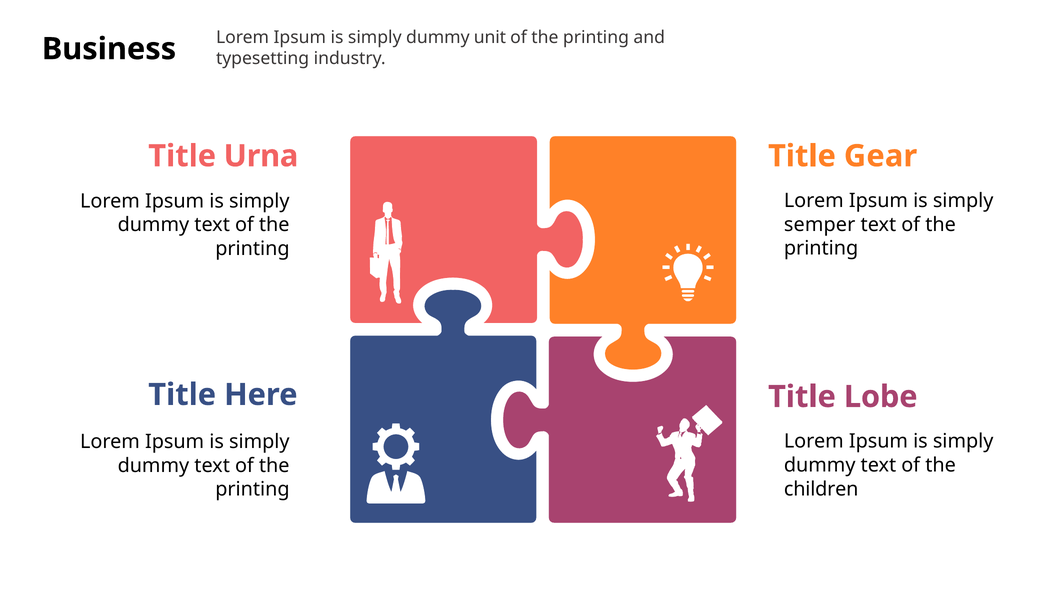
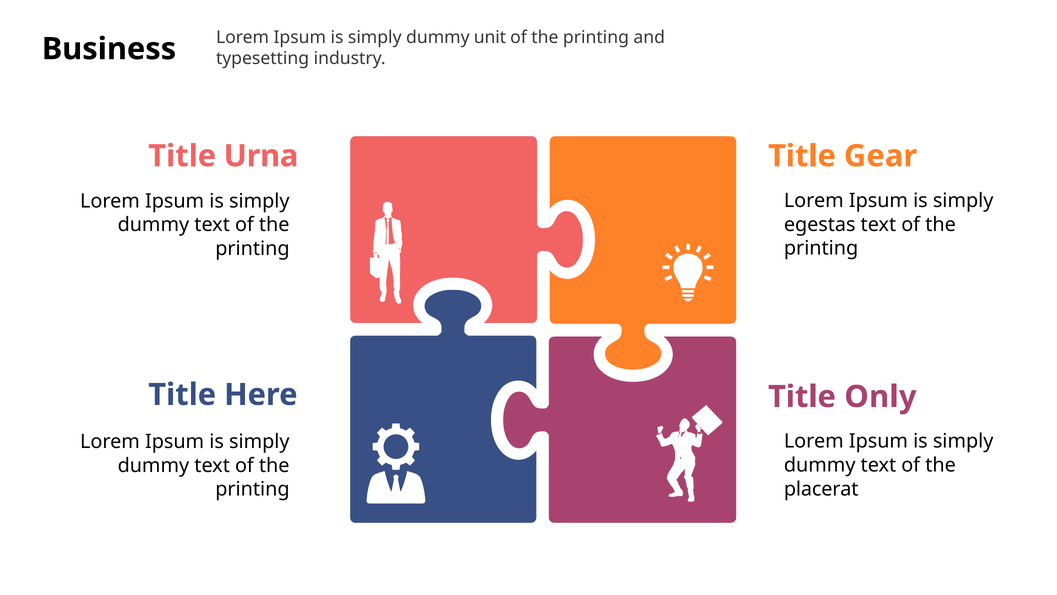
semper: semper -> egestas
Lobe: Lobe -> Only
children: children -> placerat
